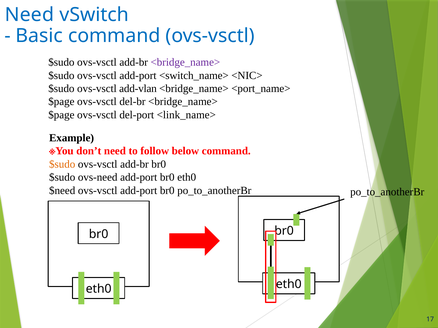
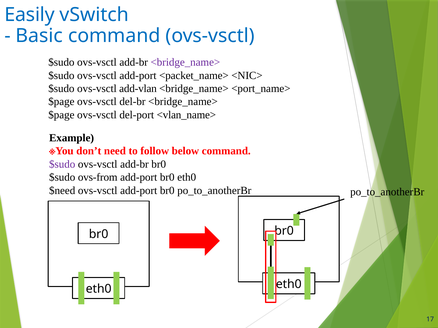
Need at (29, 15): Need -> Easily
<switch_name>: <switch_name> -> <packet_name>
<link_name>: <link_name> -> <vlan_name>
$sudo at (62, 164) colour: orange -> purple
ovs-need: ovs-need -> ovs-from
